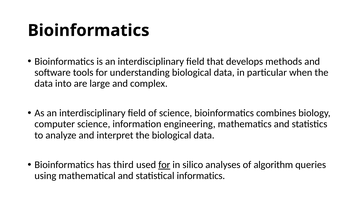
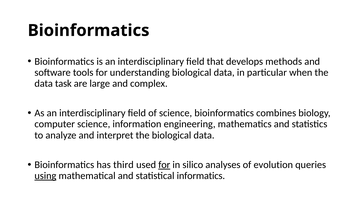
into: into -> task
algorithm: algorithm -> evolution
using underline: none -> present
